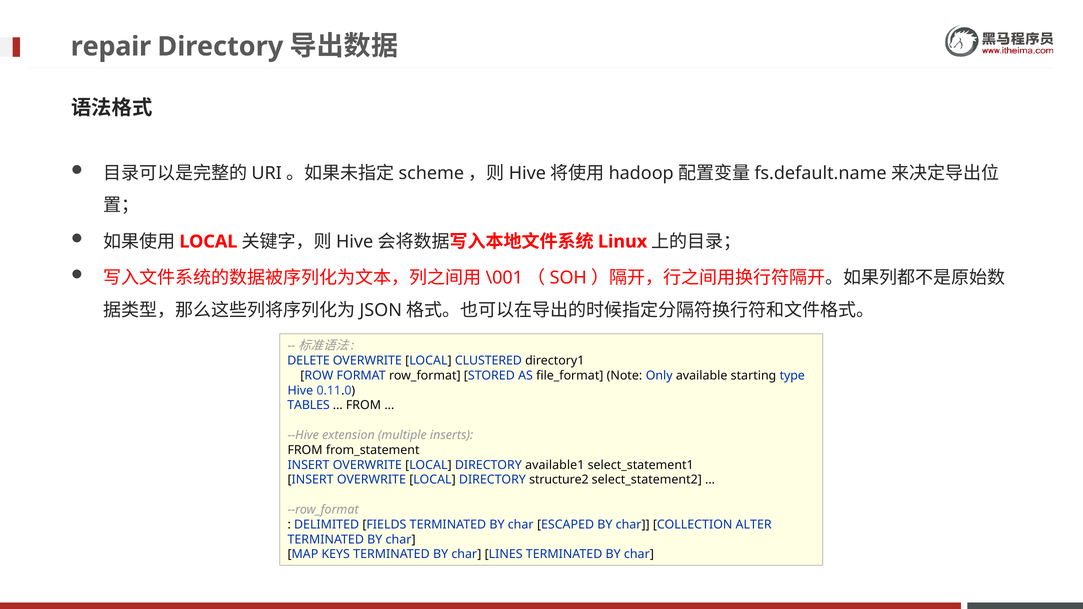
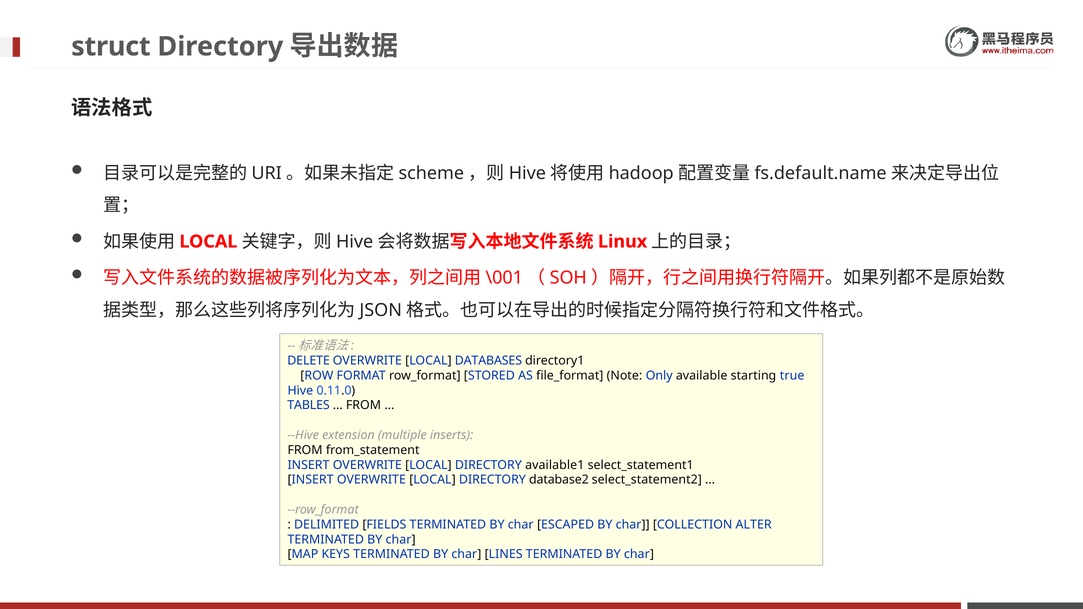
repair: repair -> struct
CLUSTERED: CLUSTERED -> DATABASES
type: type -> true
structure2: structure2 -> database2
